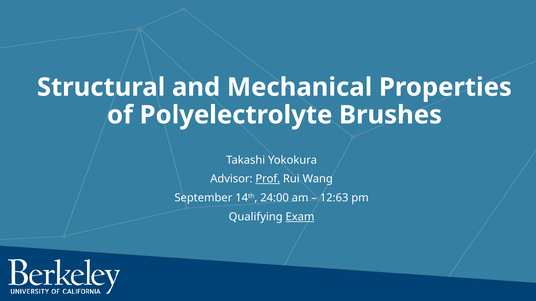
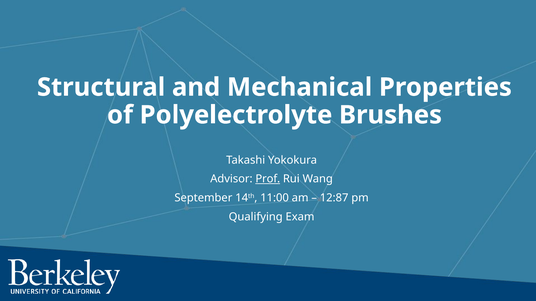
24:00: 24:00 -> 11:00
12:63: 12:63 -> 12:87
Exam underline: present -> none
